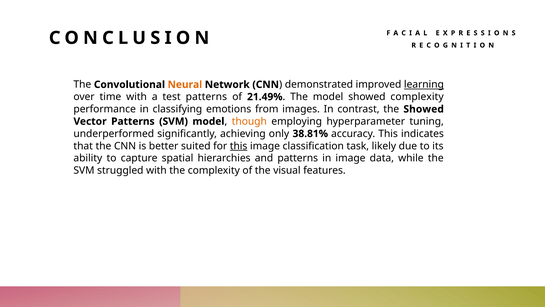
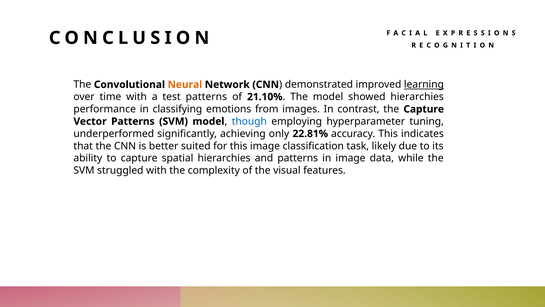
21.49%: 21.49% -> 21.10%
showed complexity: complexity -> hierarchies
the Showed: Showed -> Capture
though colour: orange -> blue
38.81%: 38.81% -> 22.81%
this at (239, 146) underline: present -> none
